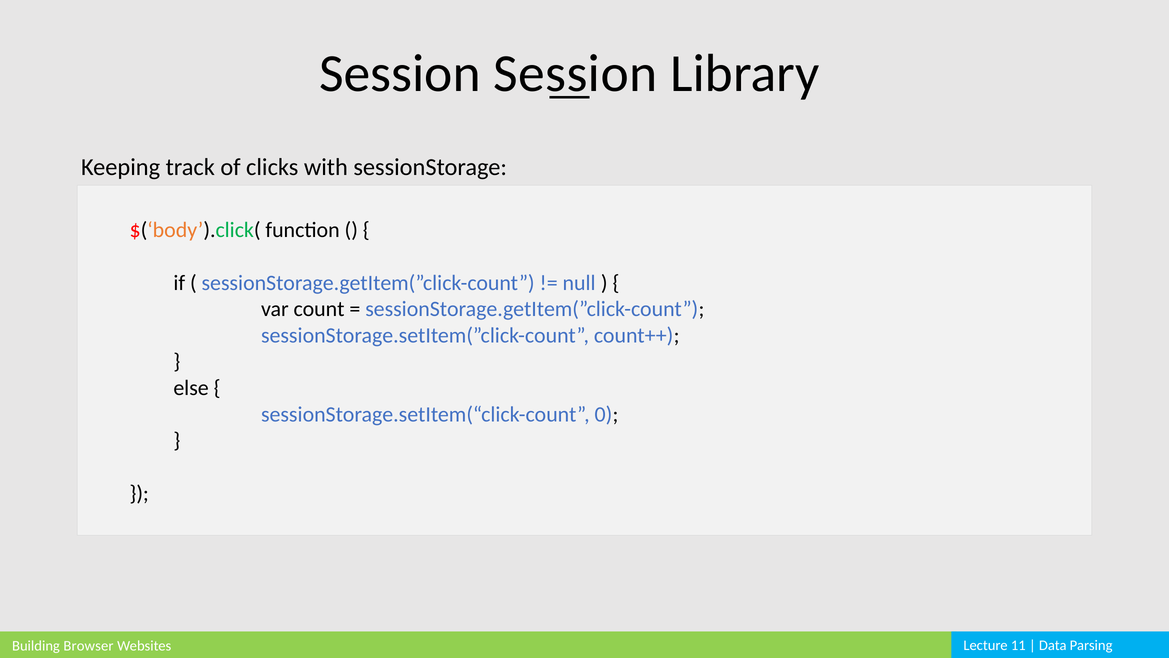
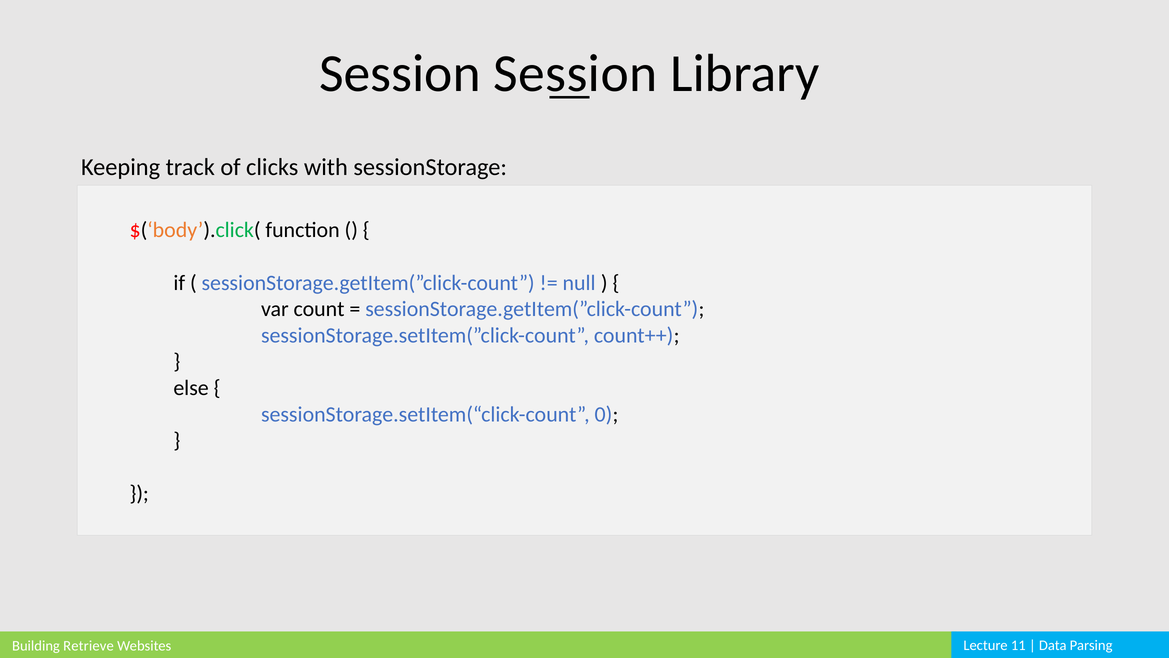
Browser: Browser -> Retrieve
